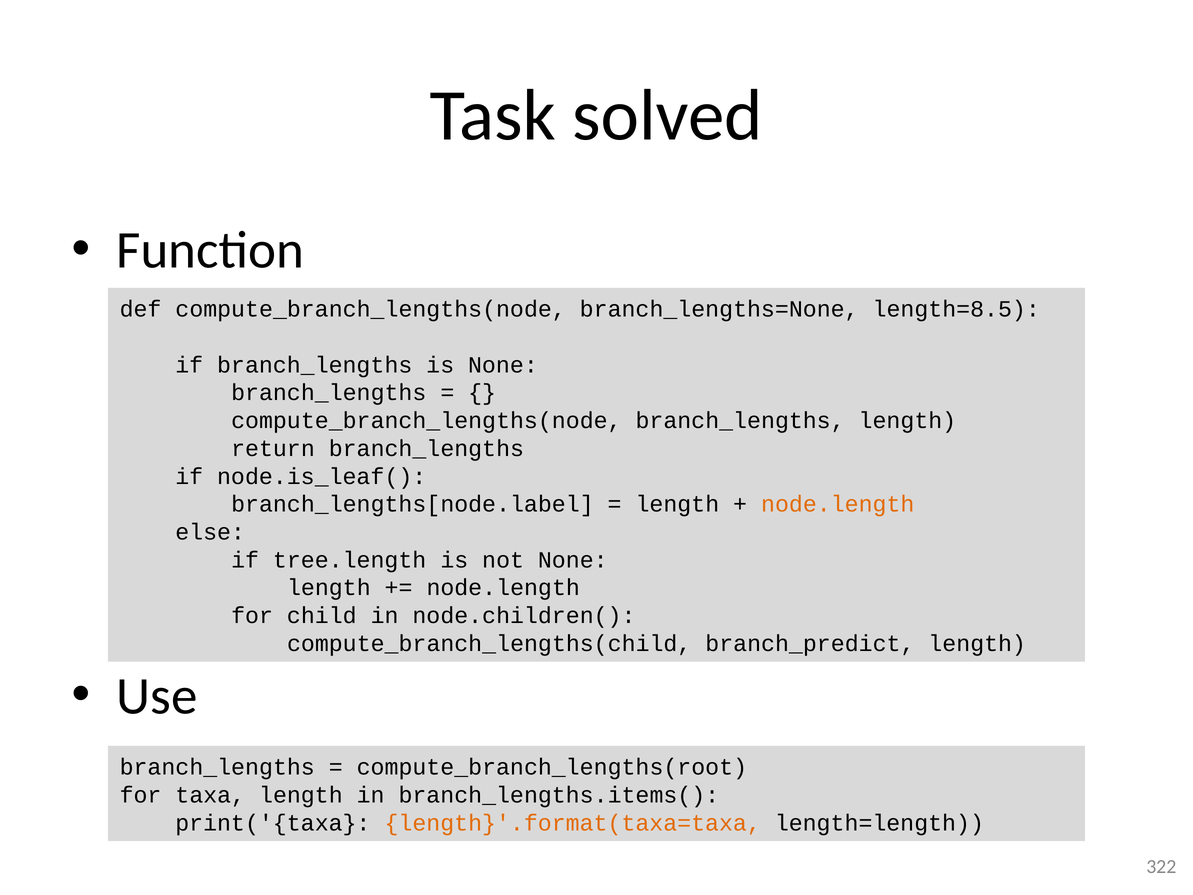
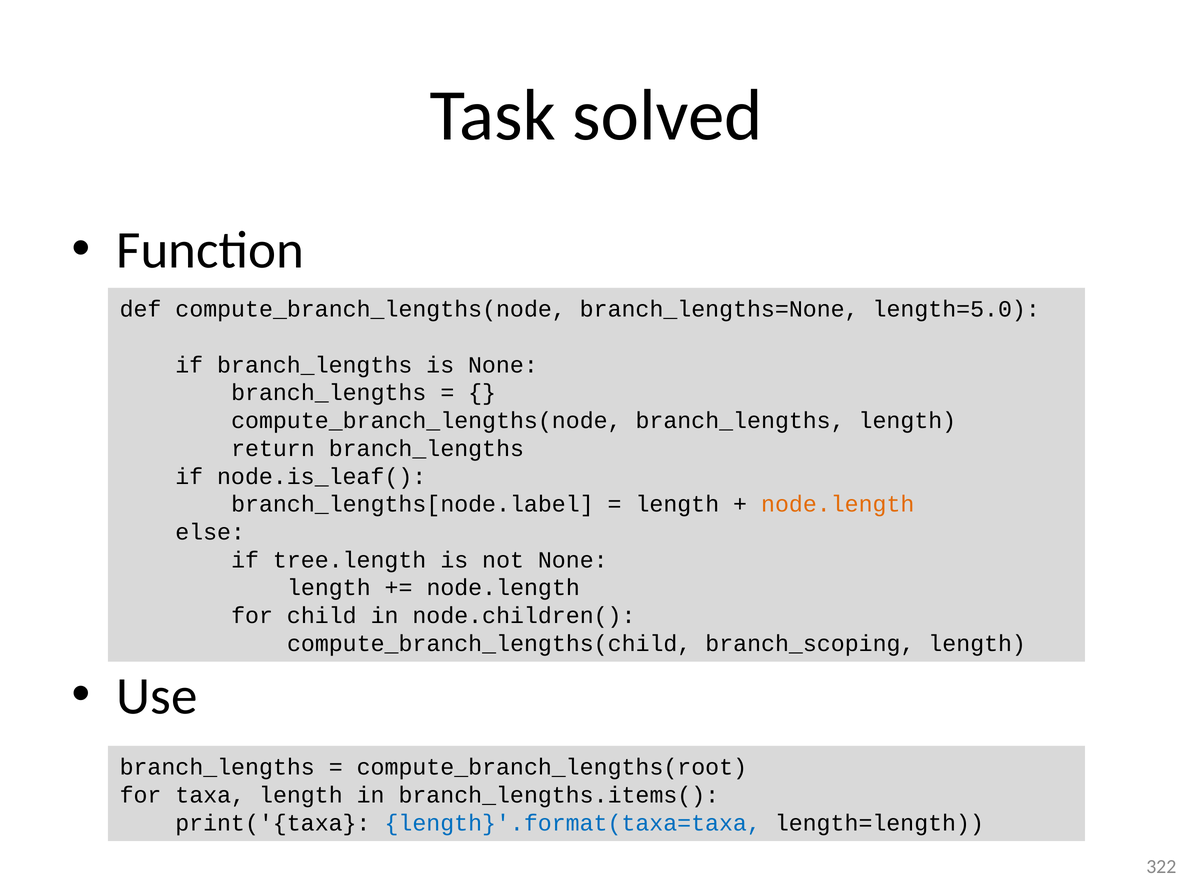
length=8.5: length=8.5 -> length=5.0
branch_predict: branch_predict -> branch_scoping
length}'.format(taxa=taxa colour: orange -> blue
